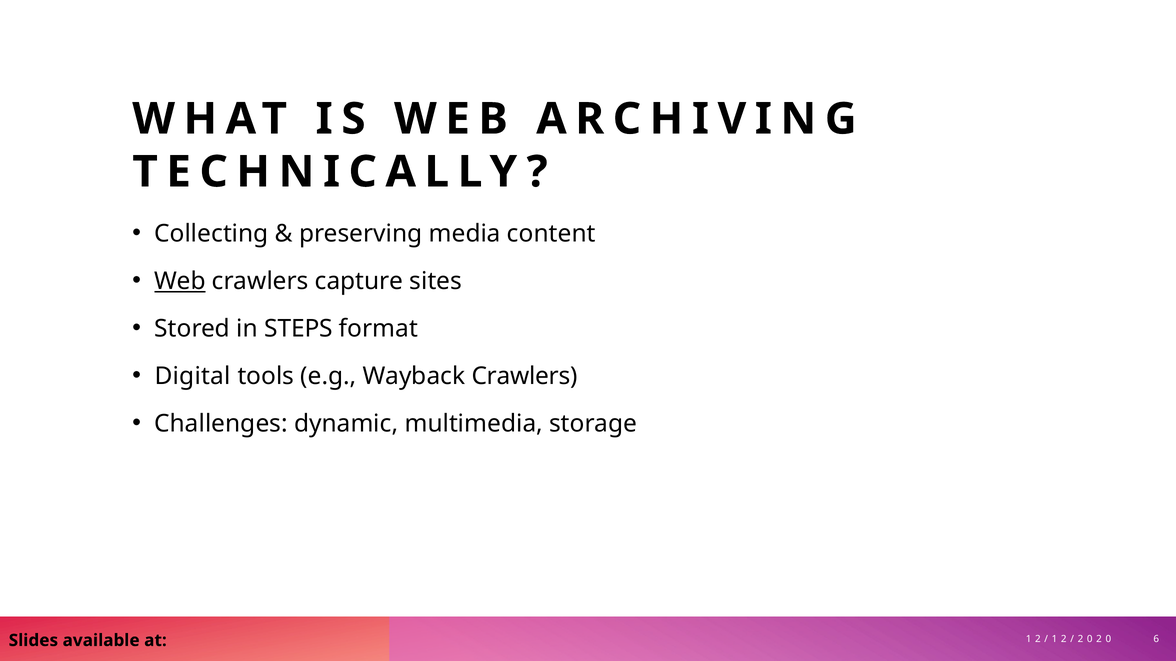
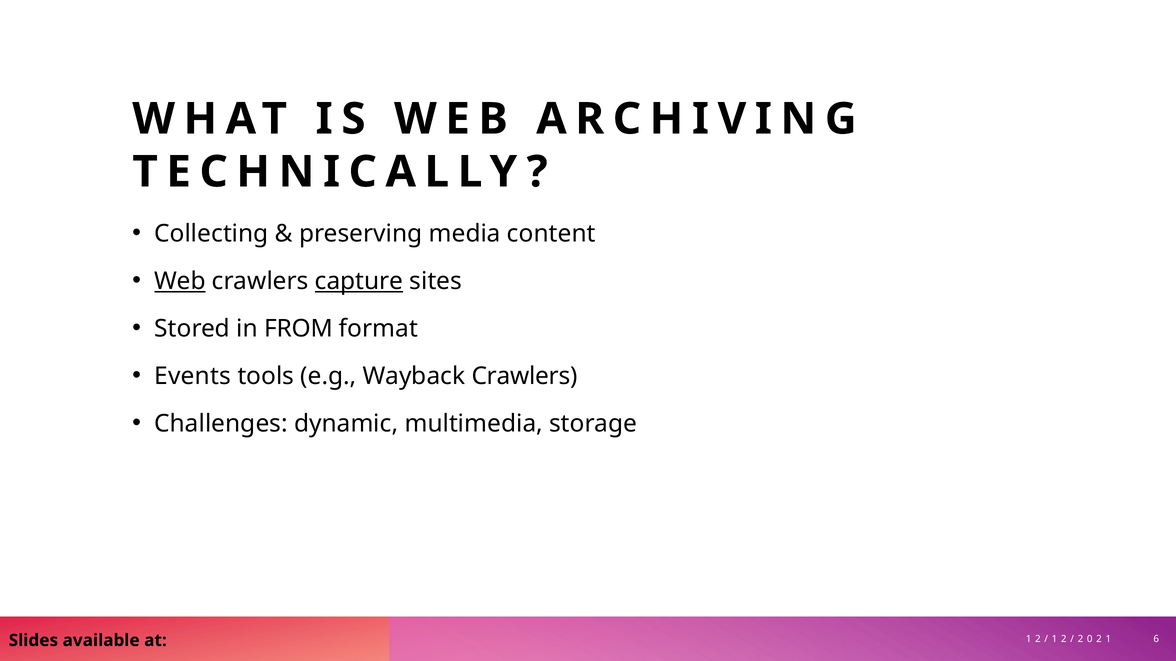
capture underline: none -> present
STEPS: STEPS -> FROM
Digital: Digital -> Events
0 at (1108, 640): 0 -> 1
